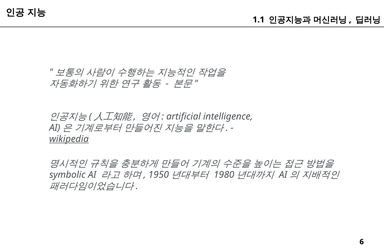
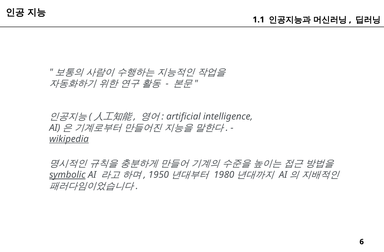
symbolic underline: none -> present
